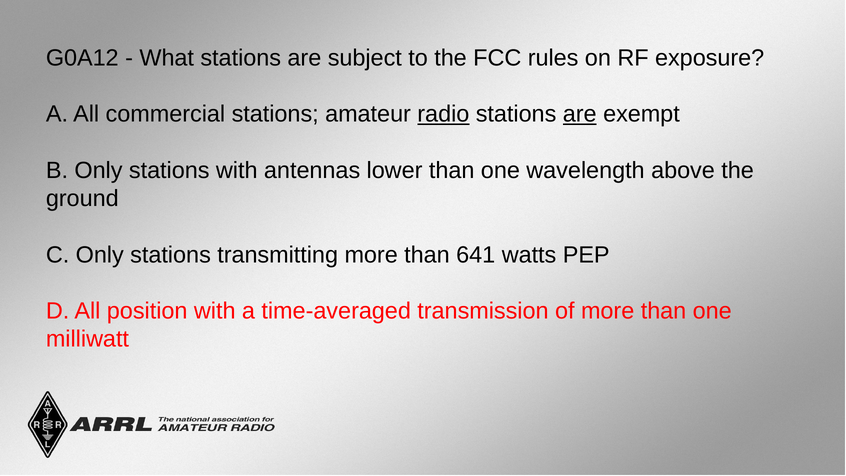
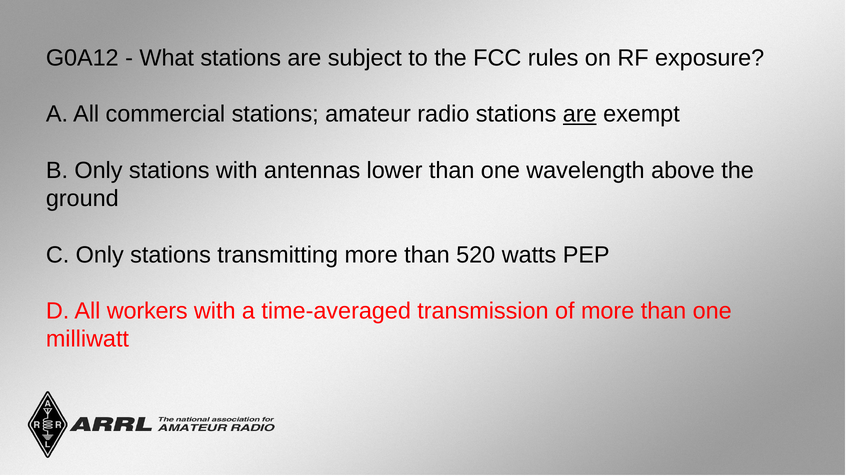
radio underline: present -> none
641: 641 -> 520
position: position -> workers
